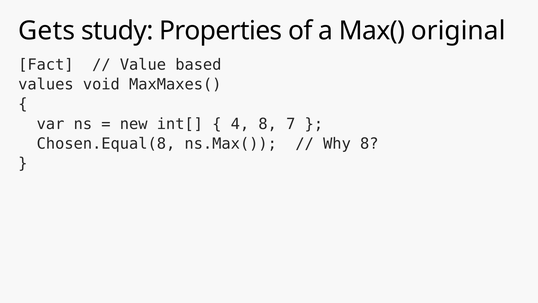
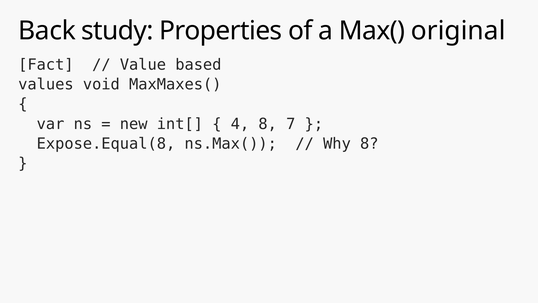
Gets: Gets -> Back
Chosen.Equal(8: Chosen.Equal(8 -> Expose.Equal(8
